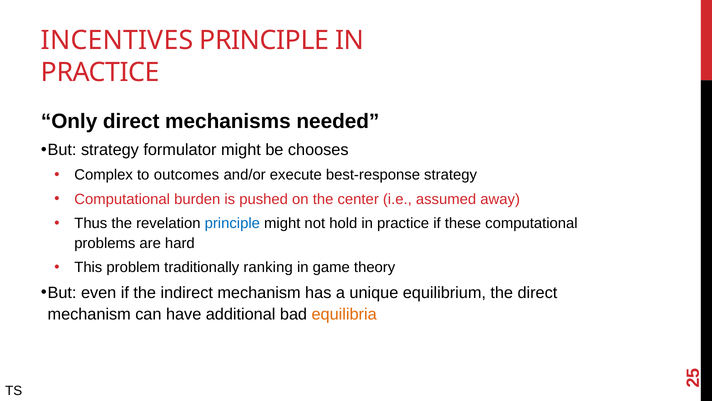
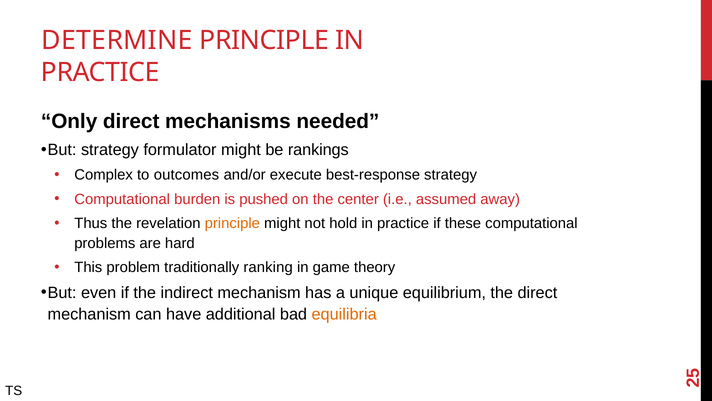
INCENTIVES: INCENTIVES -> DETERMINE
chooses: chooses -> rankings
principle at (232, 223) colour: blue -> orange
